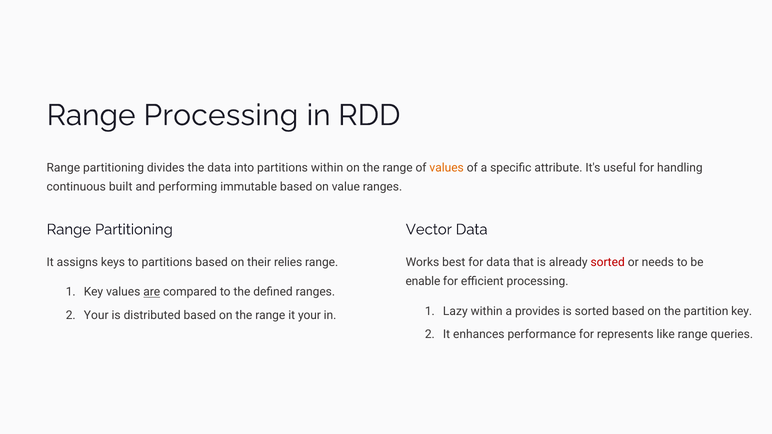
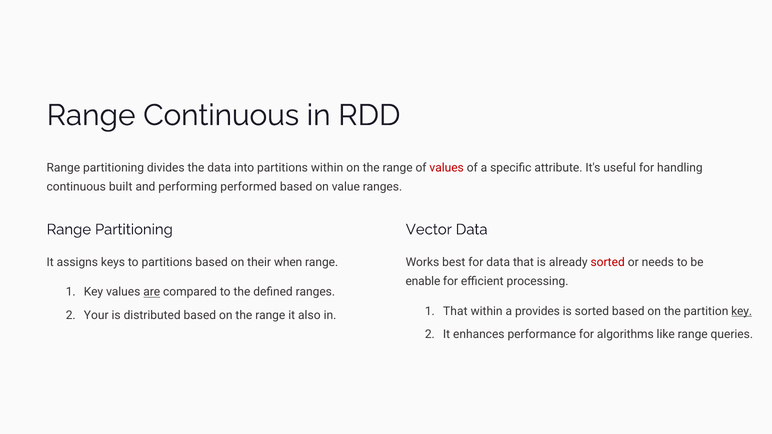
Range Processing: Processing -> Continuous
values at (447, 168) colour: orange -> red
immutable: immutable -> performed
relies: relies -> when
Lazy at (455, 311): Lazy -> That
key at (742, 311) underline: none -> present
it your: your -> also
represents: represents -> algorithms
